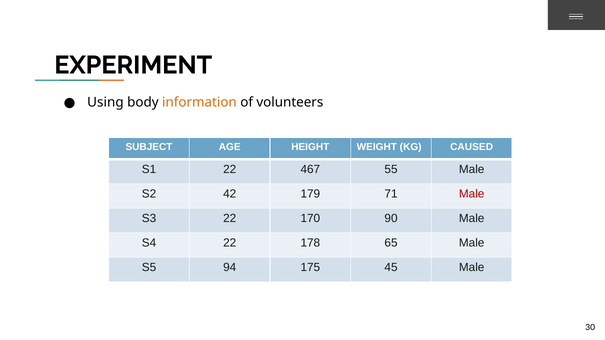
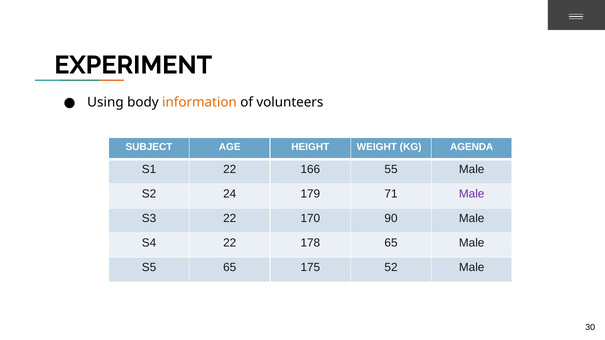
CAUSED: CAUSED -> AGENDA
467: 467 -> 166
42: 42 -> 24
Male at (472, 194) colour: red -> purple
S5 94: 94 -> 65
45: 45 -> 52
